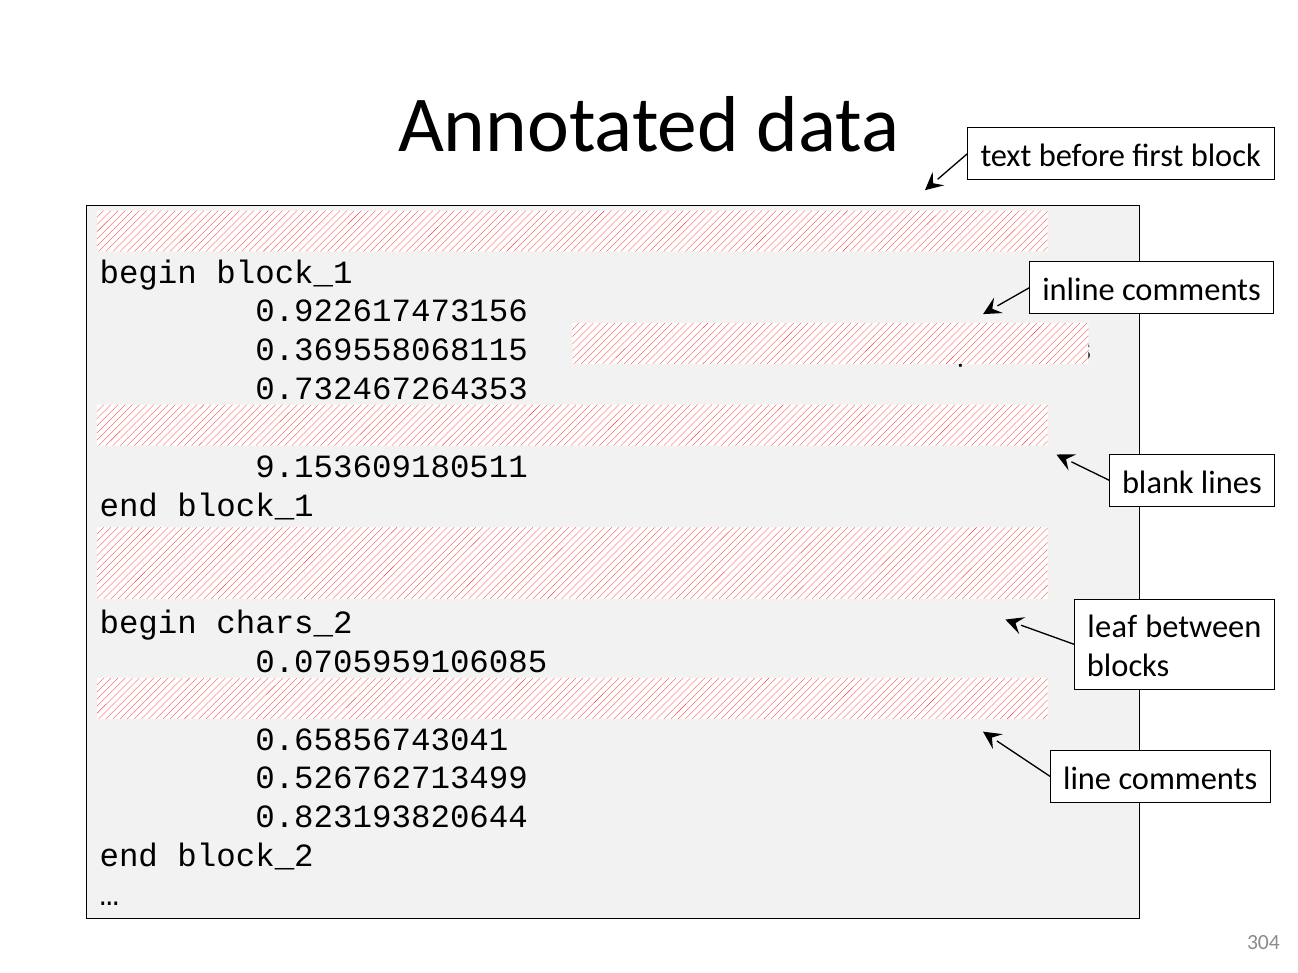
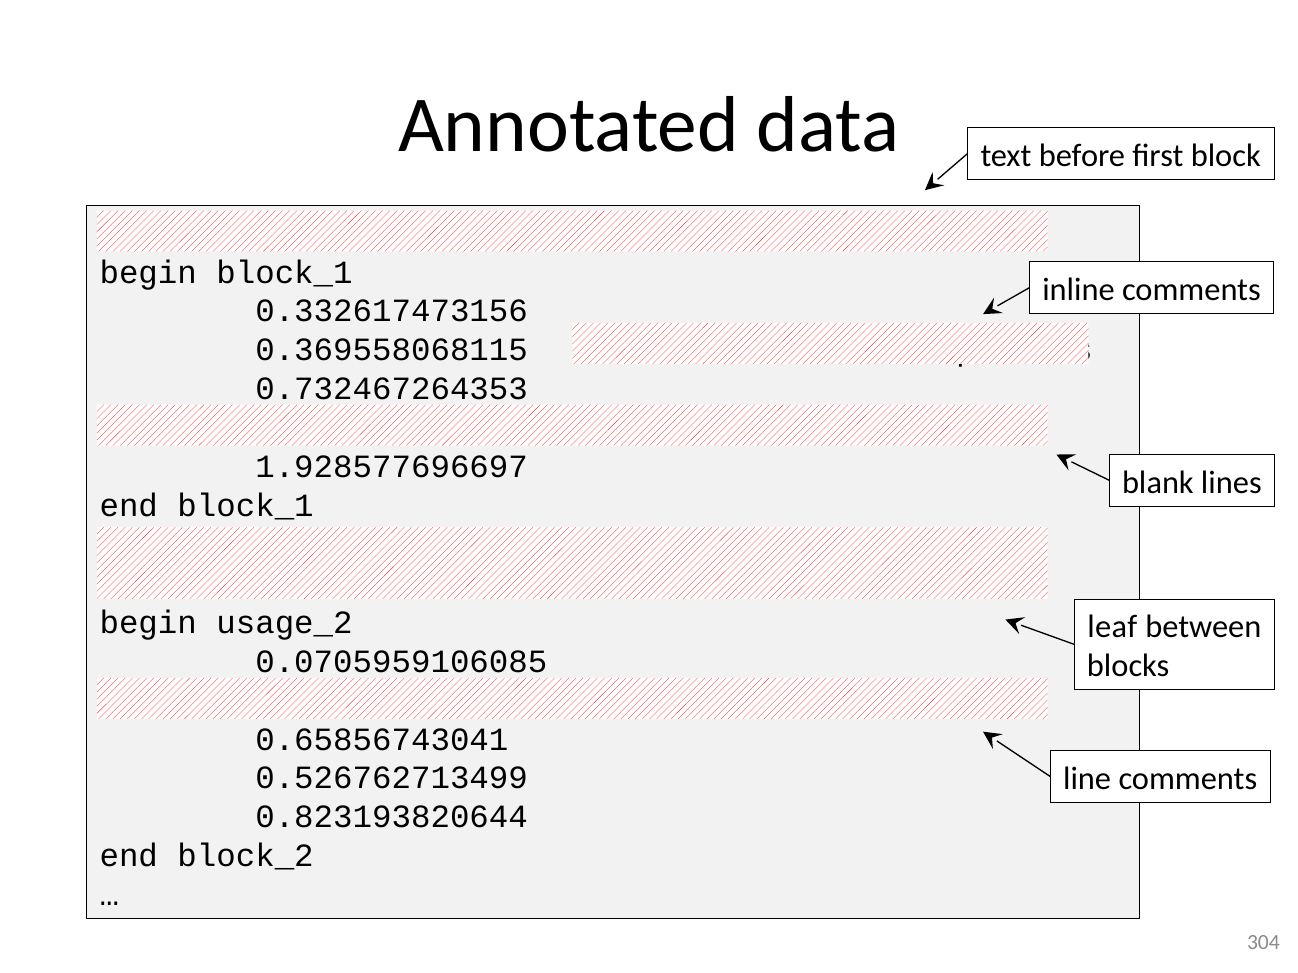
0.922617473156: 0.922617473156 -> 0.332617473156
9.153609180511: 9.153609180511 -> 1.928577696697
chars_2: chars_2 -> usage_2
